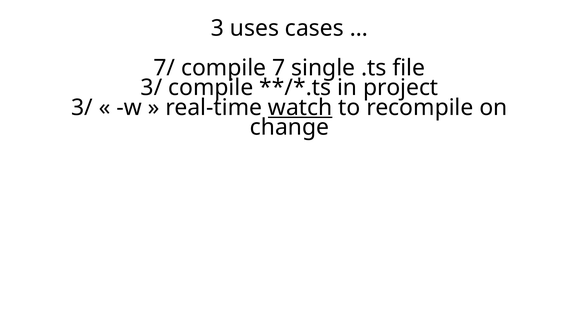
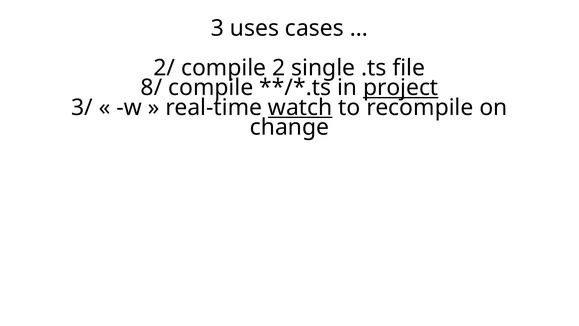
7/: 7/ -> 2/
7: 7 -> 2
3/ at (151, 88): 3/ -> 8/
project underline: none -> present
